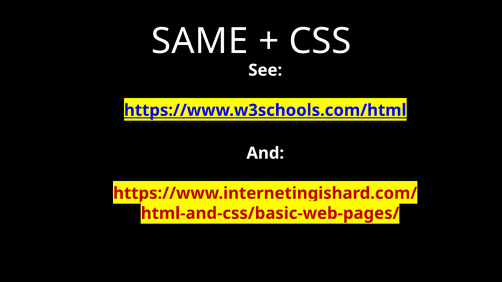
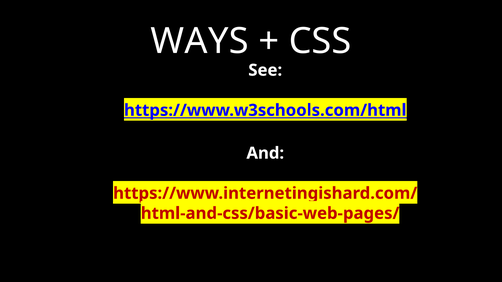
SAME: SAME -> WAYS
